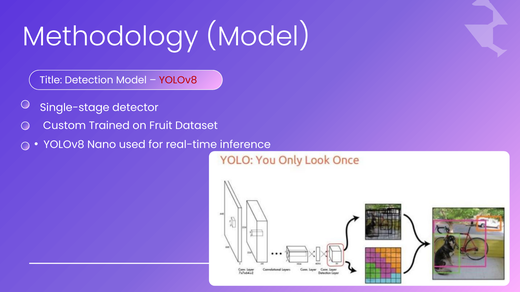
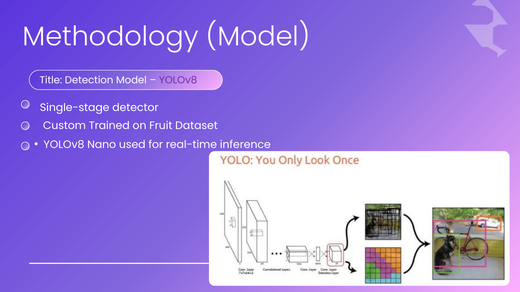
YOLOv8 at (178, 80) colour: red -> purple
